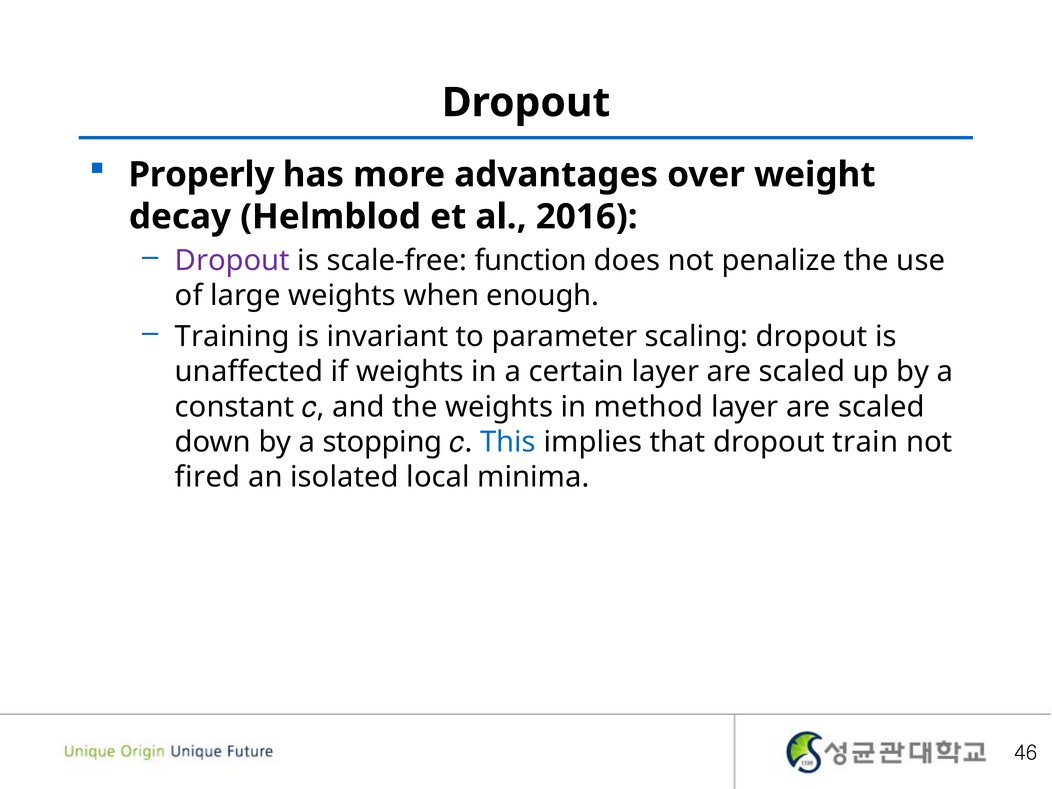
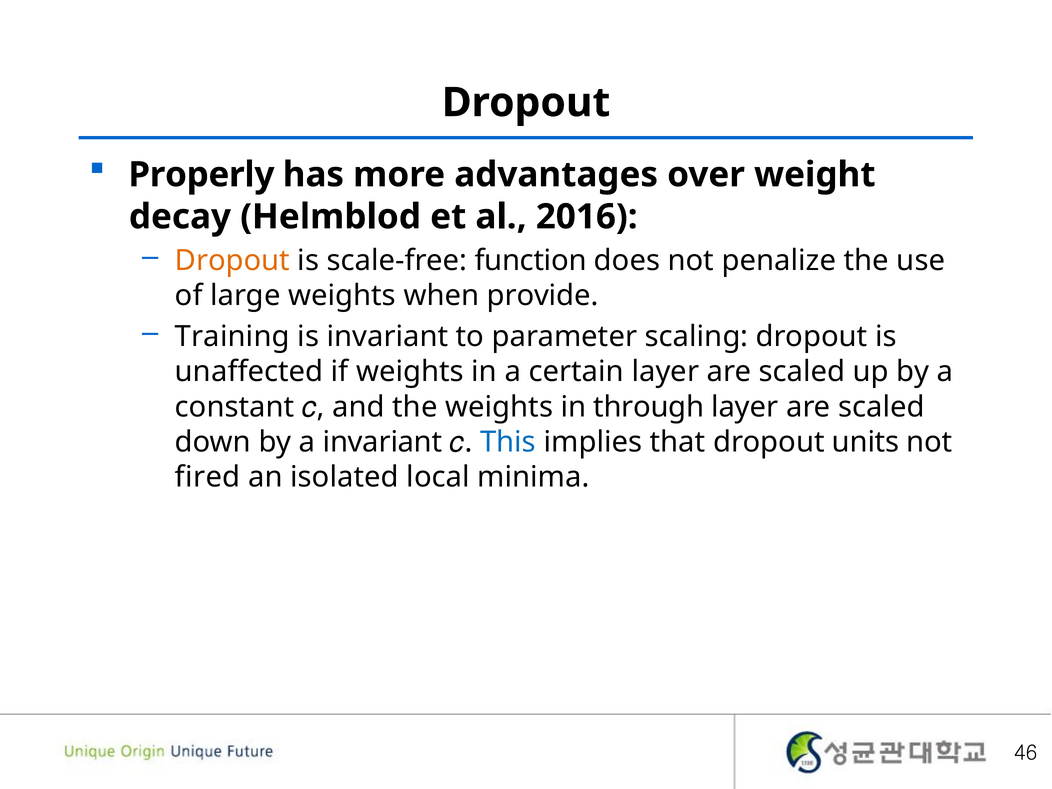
Dropout at (232, 261) colour: purple -> orange
enough: enough -> provide
method: method -> through
a stopping: stopping -> invariant
train: train -> units
